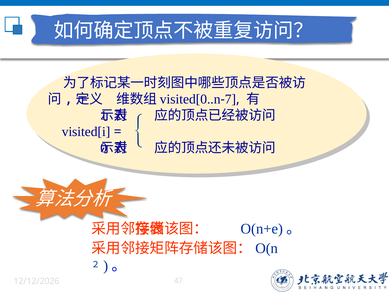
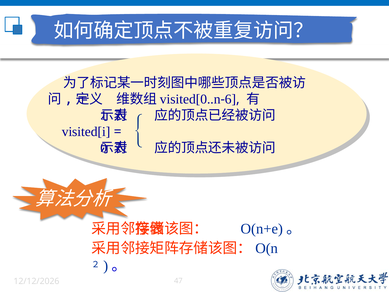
7: 7 -> 6
